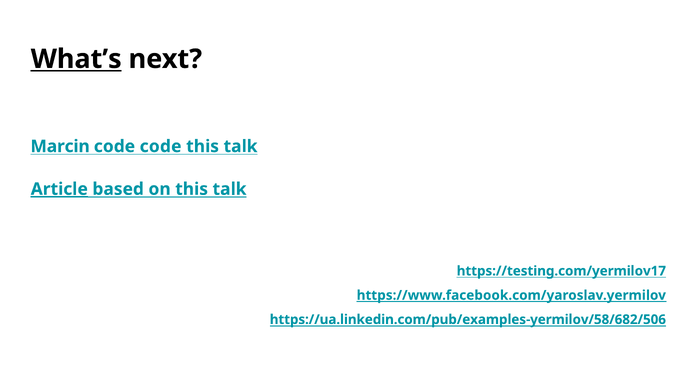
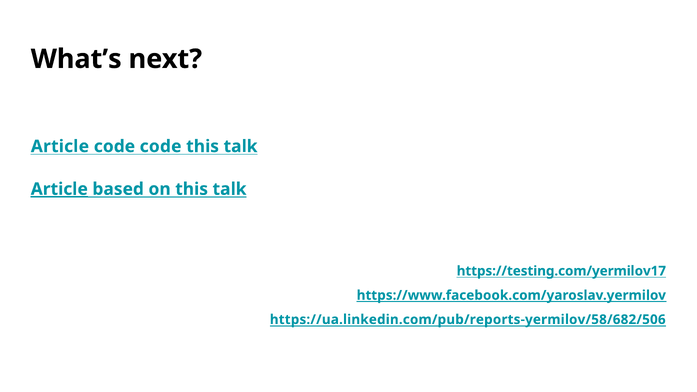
What’s underline: present -> none
Marcin at (60, 146): Marcin -> Article
https://ua.linkedin.com/pub/examples-yermilov/58/682/506: https://ua.linkedin.com/pub/examples-yermilov/58/682/506 -> https://ua.linkedin.com/pub/reports-yermilov/58/682/506
